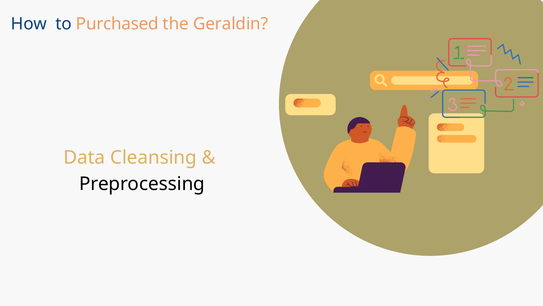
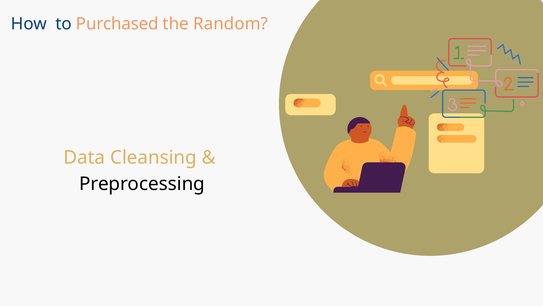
Geraldin: Geraldin -> Random
